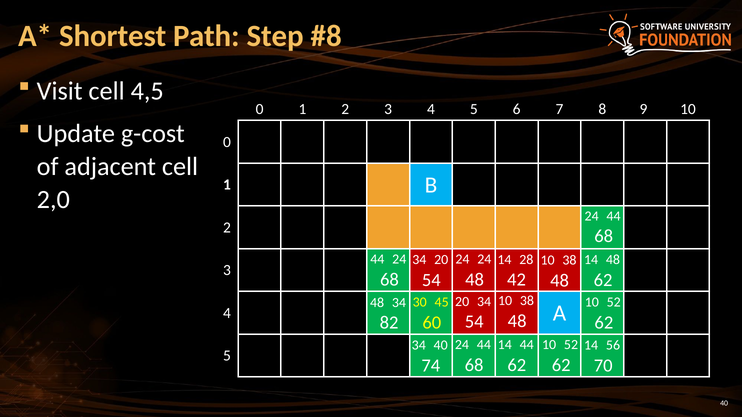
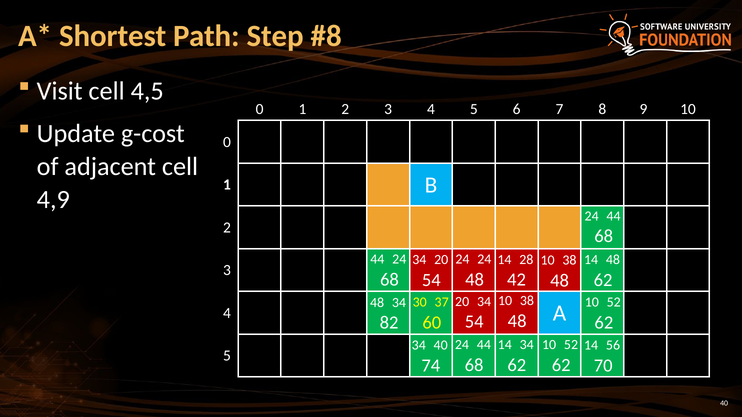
2,0: 2,0 -> 4,9
45: 45 -> 37
14 44: 44 -> 34
